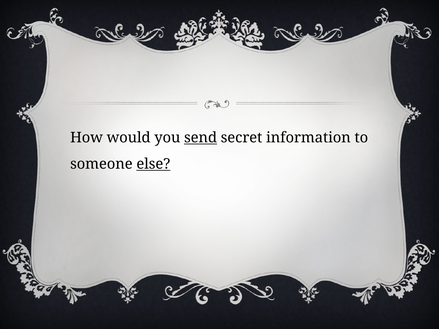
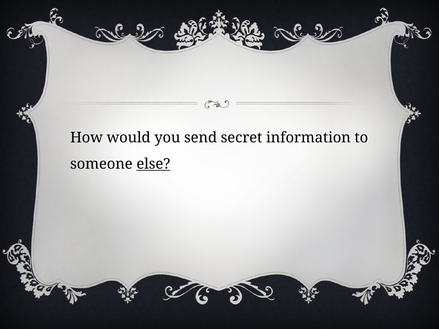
send underline: present -> none
